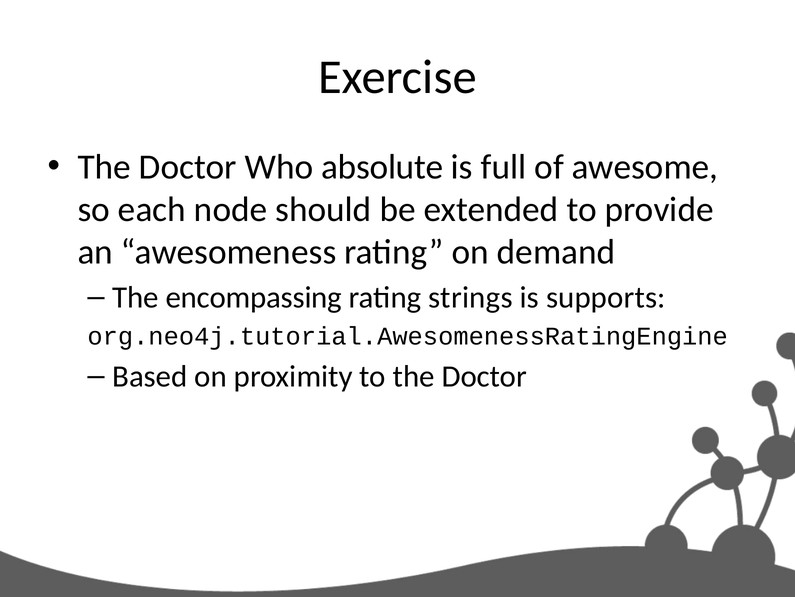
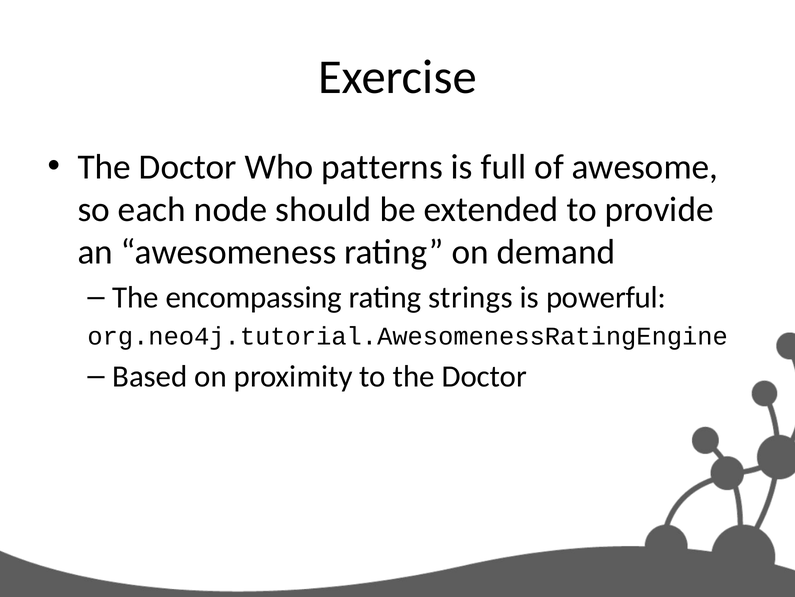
absolute: absolute -> patterns
supports: supports -> powerful
